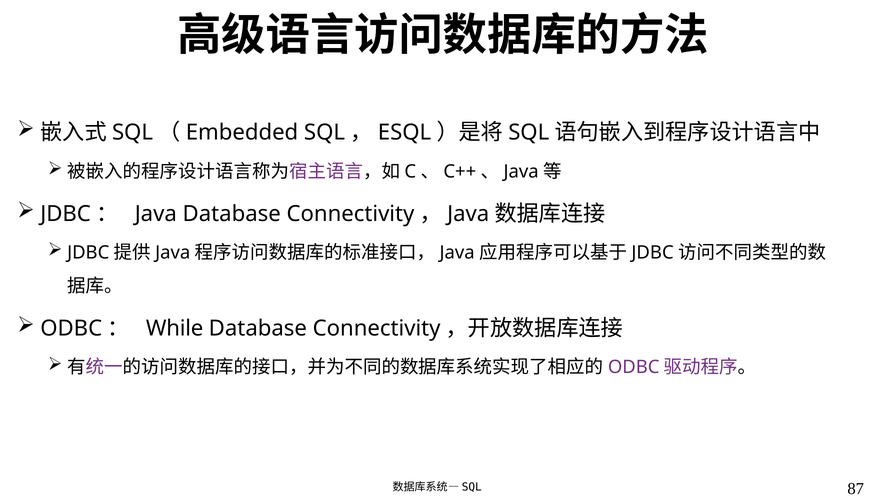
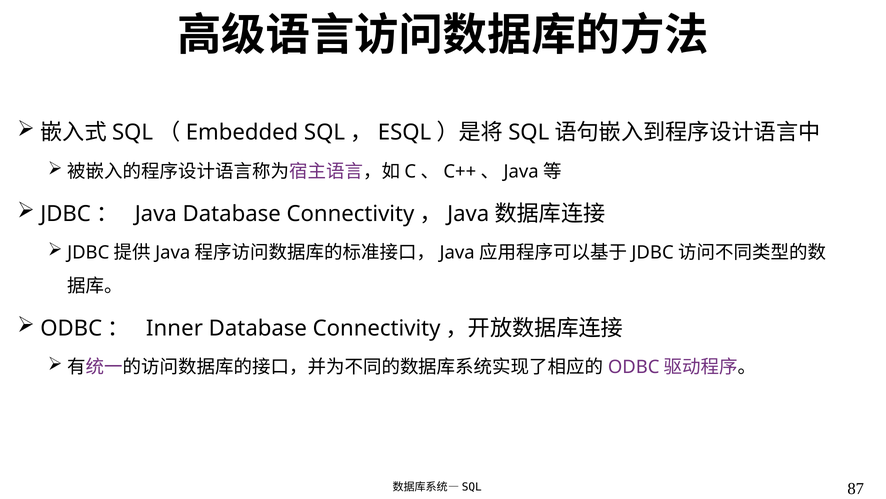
While: While -> Inner
